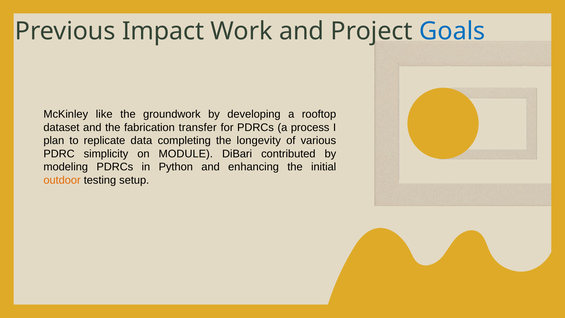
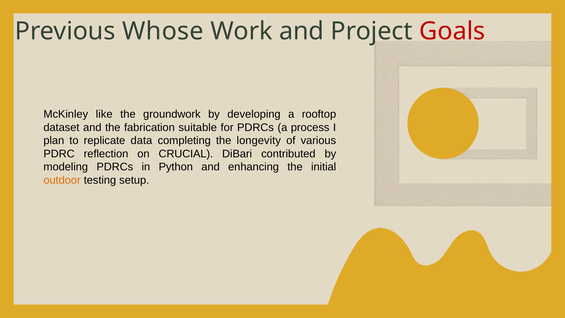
Impact: Impact -> Whose
Goals colour: blue -> red
transfer: transfer -> suitable
simplicity: simplicity -> reflection
MODULE: MODULE -> CRUCIAL
